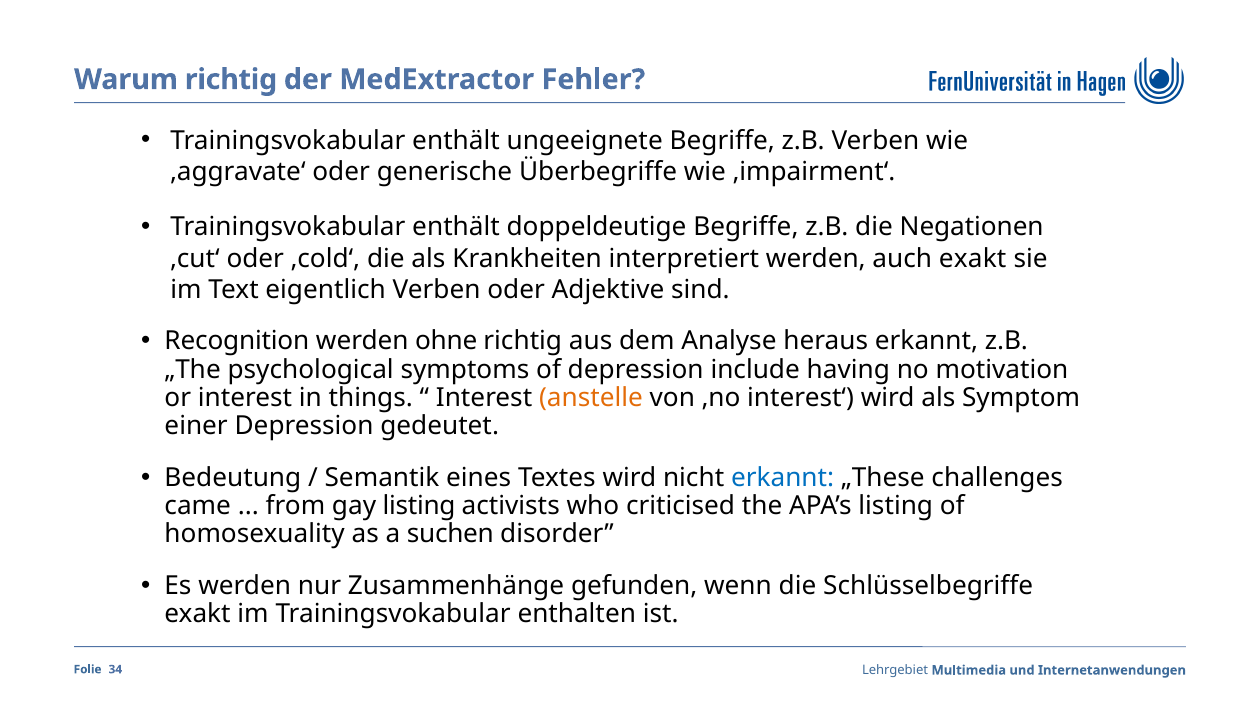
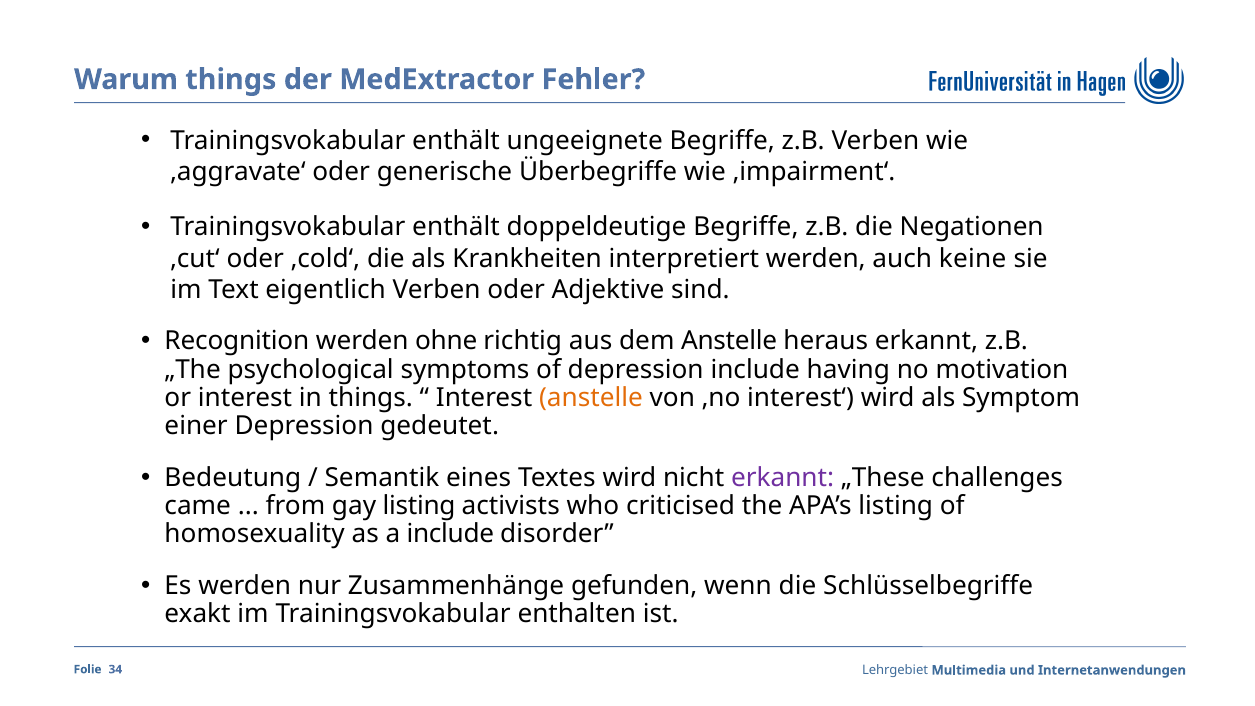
Warum richtig: richtig -> things
auch exakt: exakt -> keine
dem Analyse: Analyse -> Anstelle
erkannt at (783, 478) colour: blue -> purple
a suchen: suchen -> include
